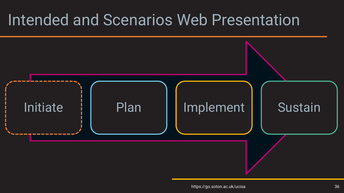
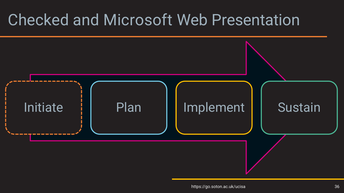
Intended: Intended -> Checked
Scenarios: Scenarios -> Microsoft
